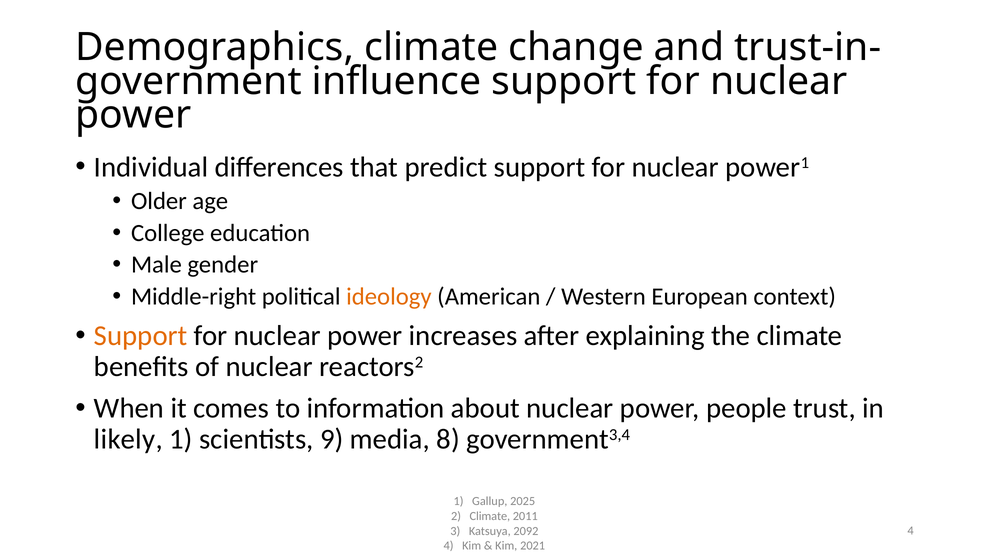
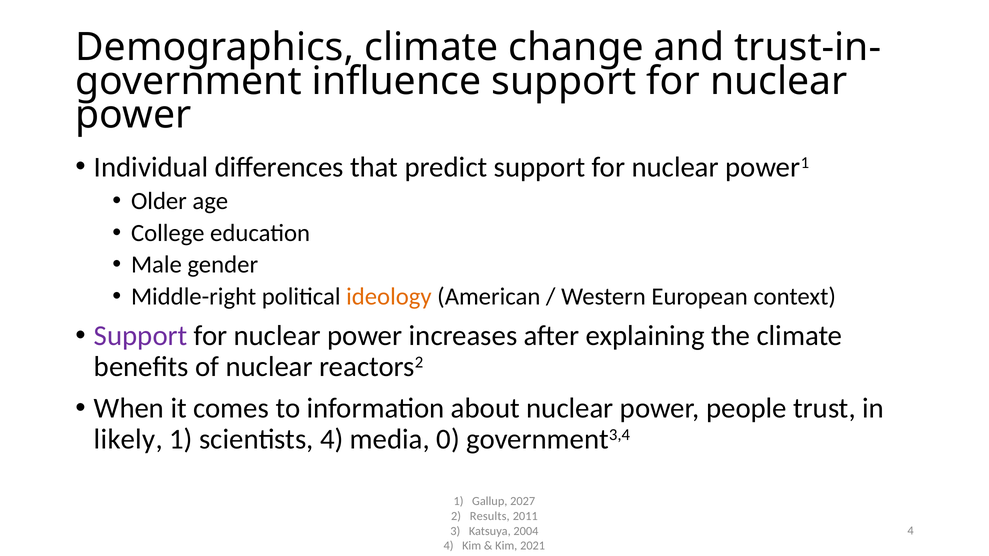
Support at (141, 336) colour: orange -> purple
scientists 9: 9 -> 4
8: 8 -> 0
2025: 2025 -> 2027
2 Climate: Climate -> Results
2092: 2092 -> 2004
